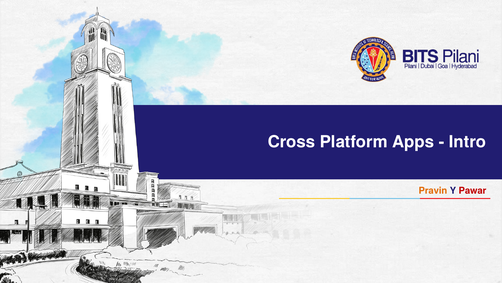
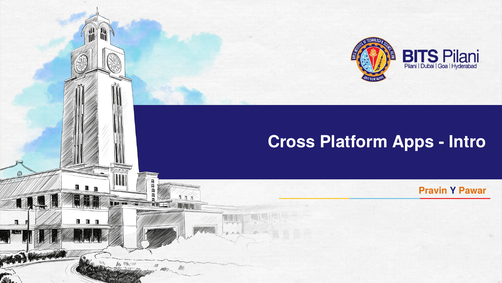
Pawar colour: red -> orange
